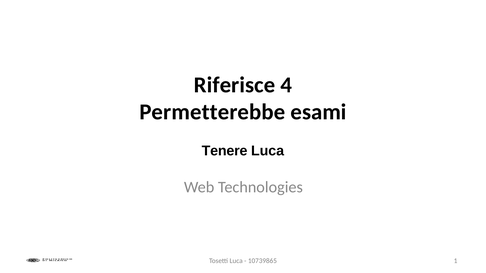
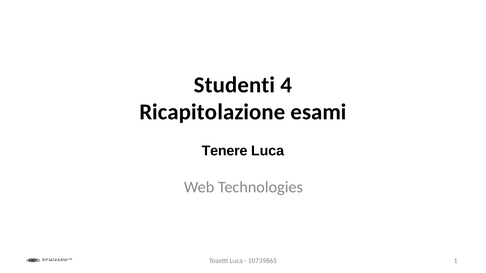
Riferisce: Riferisce -> Studenti
Permetterebbe: Permetterebbe -> Ricapitolazione
